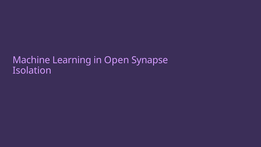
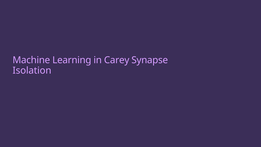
Open: Open -> Carey
